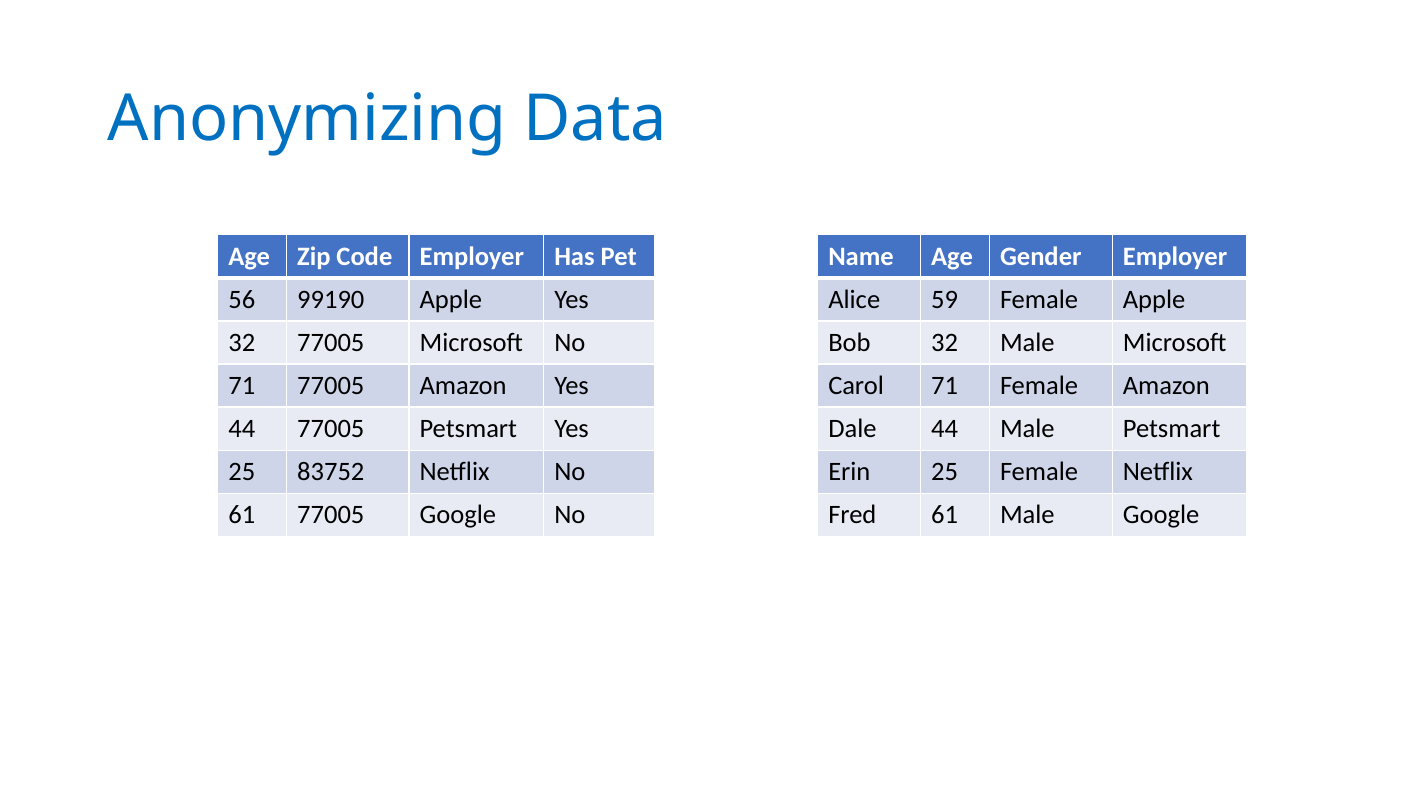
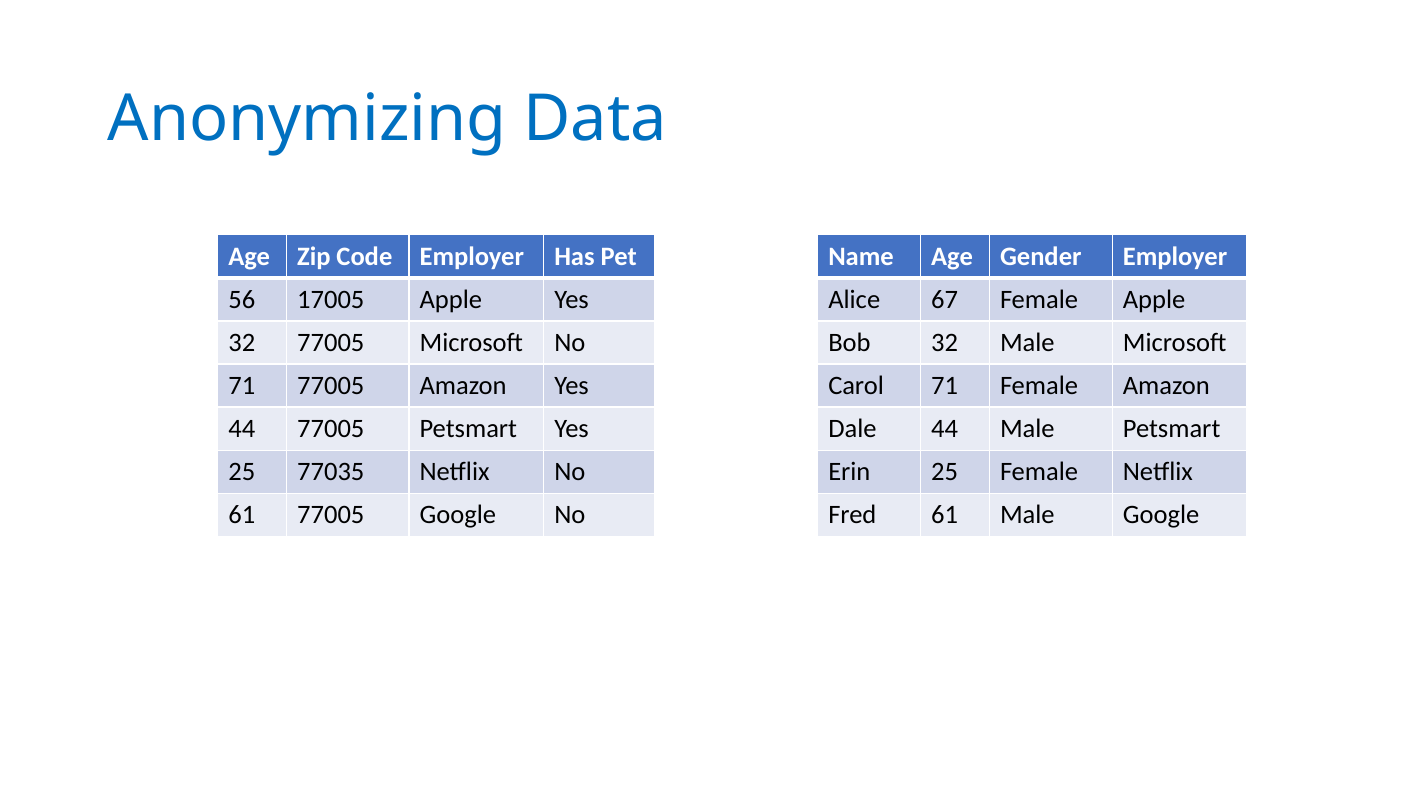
99190: 99190 -> 17005
59: 59 -> 67
83752: 83752 -> 77035
